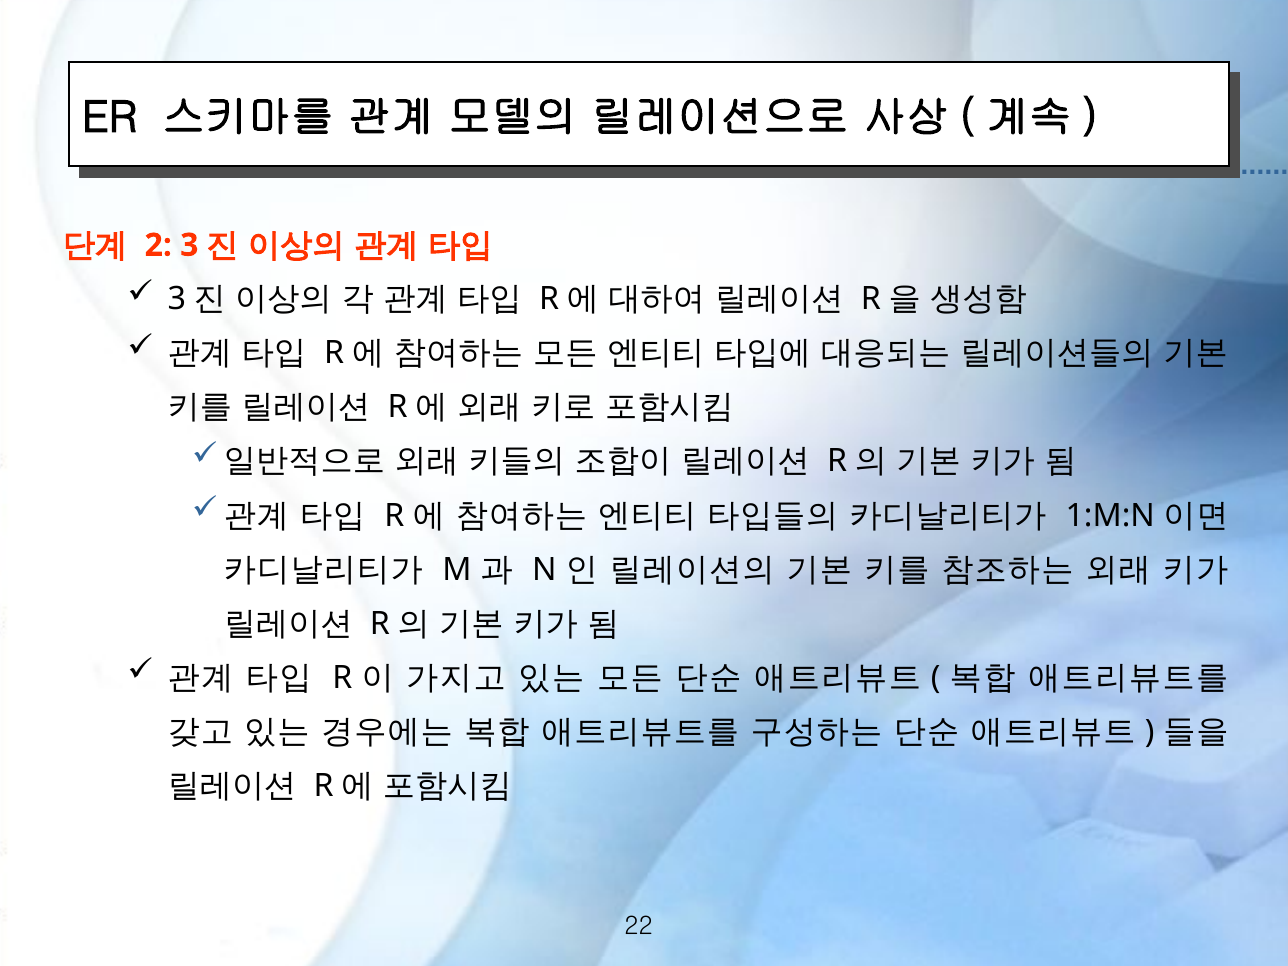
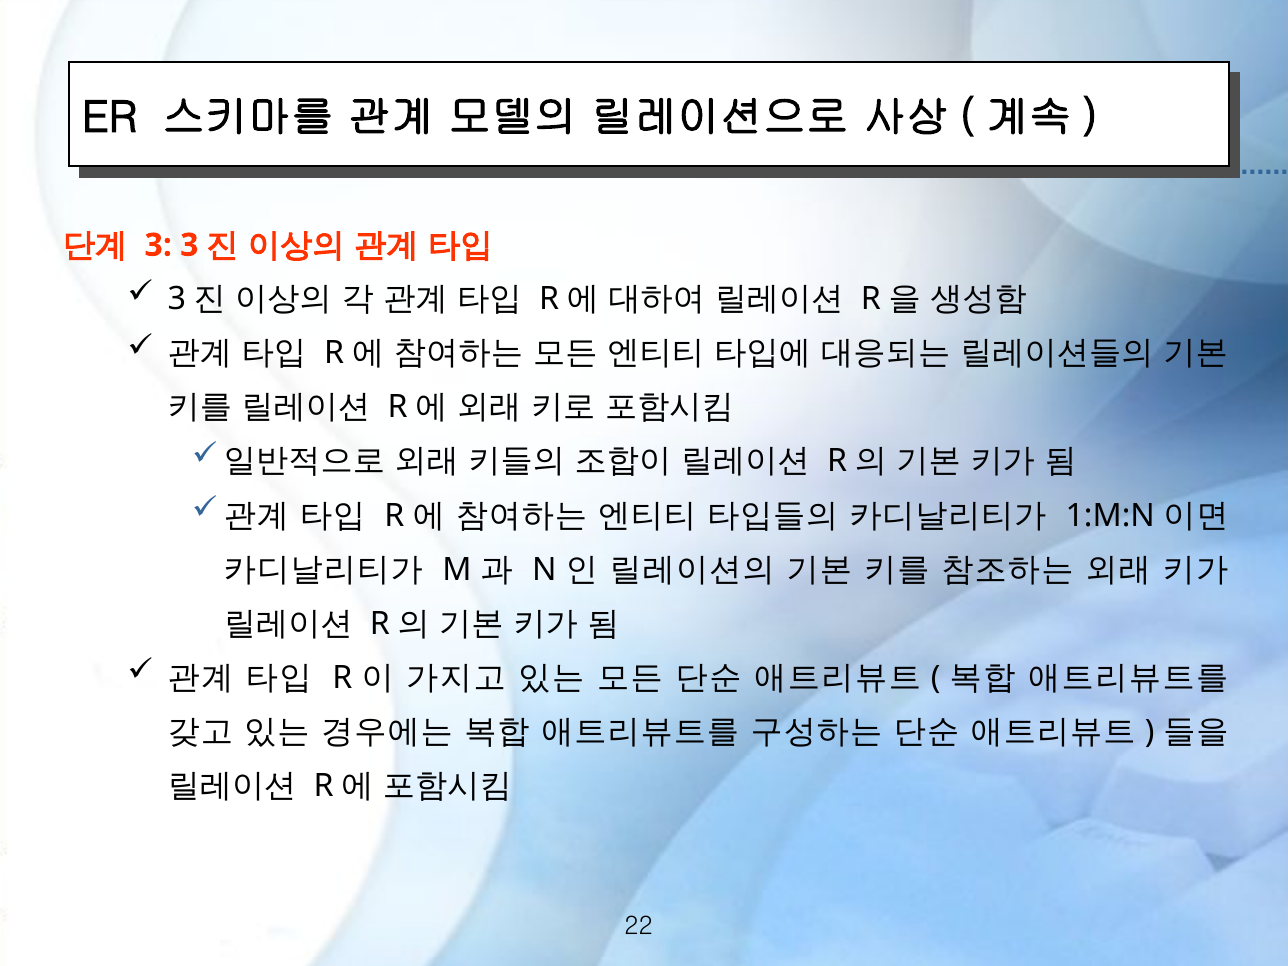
2 at (158, 245): 2 -> 3
